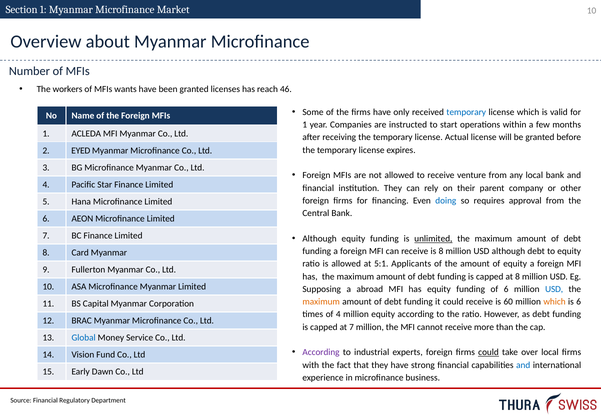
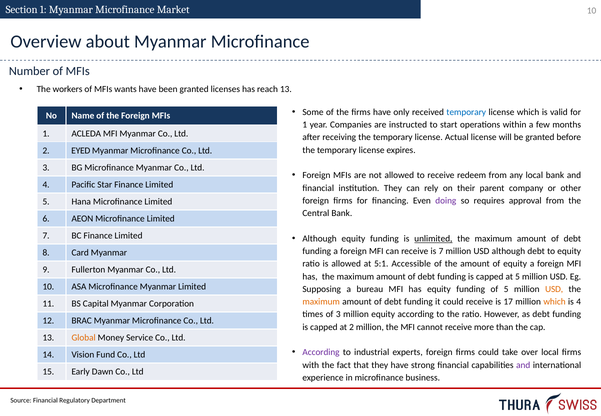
reach 46: 46 -> 13
venture: venture -> redeem
doing colour: blue -> purple
is 8: 8 -> 7
Applicants: Applicants -> Accessible
at 8: 8 -> 5
abroad: abroad -> bureau
of 6: 6 -> 5
USD at (554, 289) colour: blue -> orange
60: 60 -> 17
is 6: 6 -> 4
of 4: 4 -> 3
at 7: 7 -> 2
Global colour: blue -> orange
could at (489, 352) underline: present -> none
and at (523, 365) colour: blue -> purple
